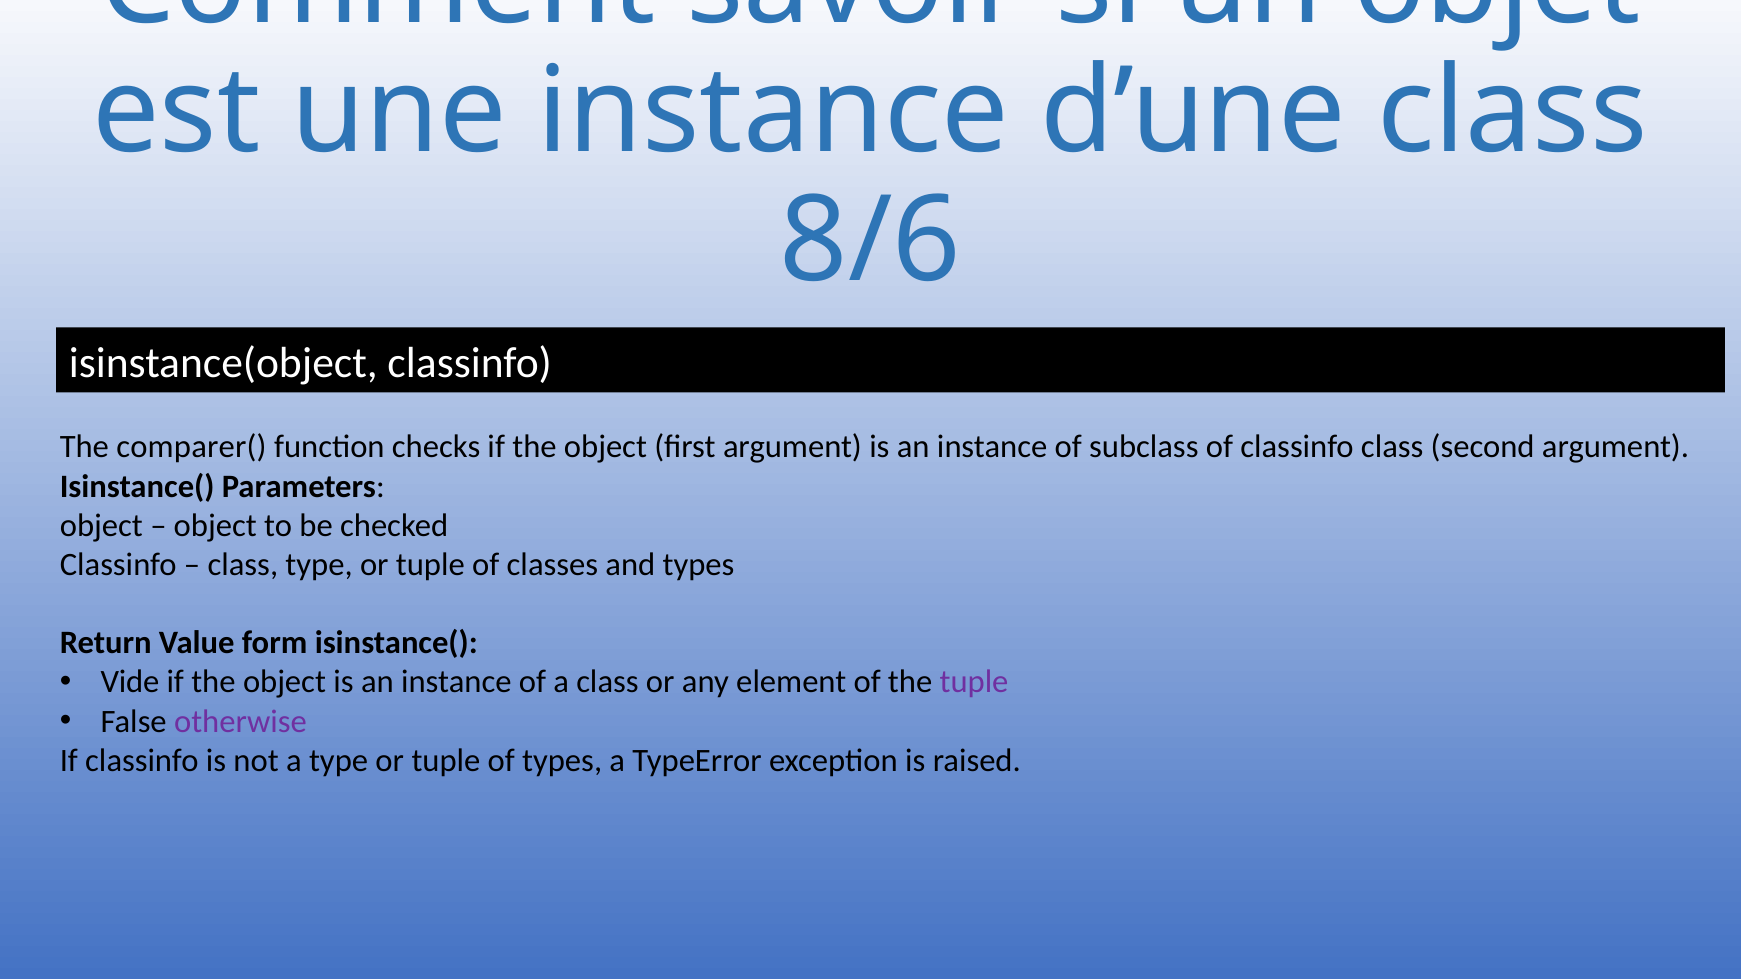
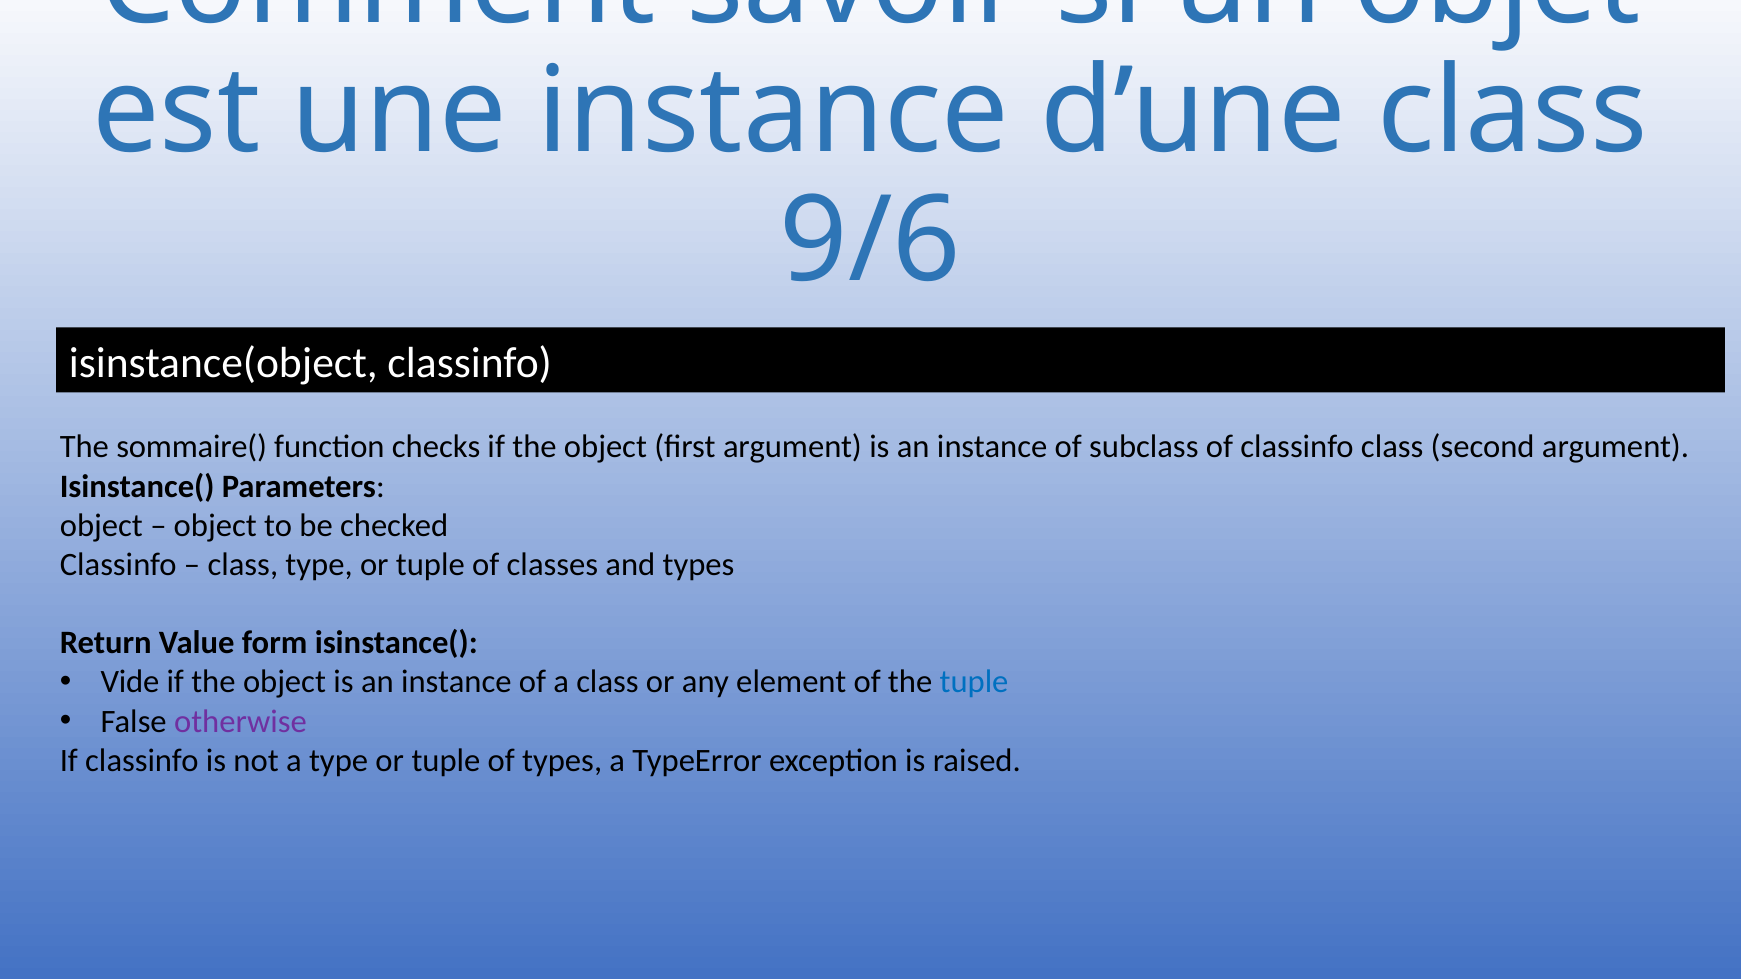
8/6: 8/6 -> 9/6
comparer(: comparer( -> sommaire(
tuple at (974, 682) colour: purple -> blue
